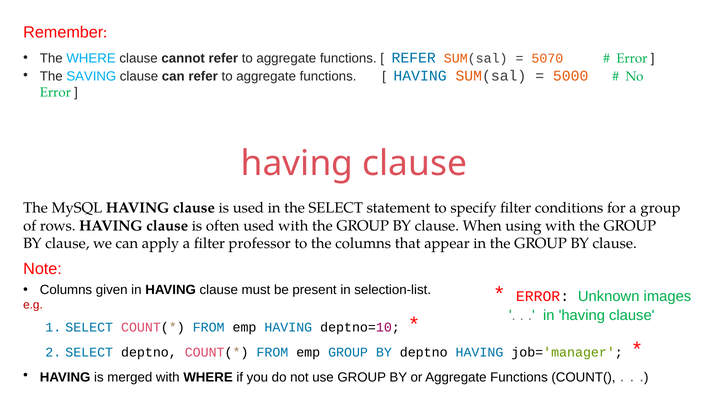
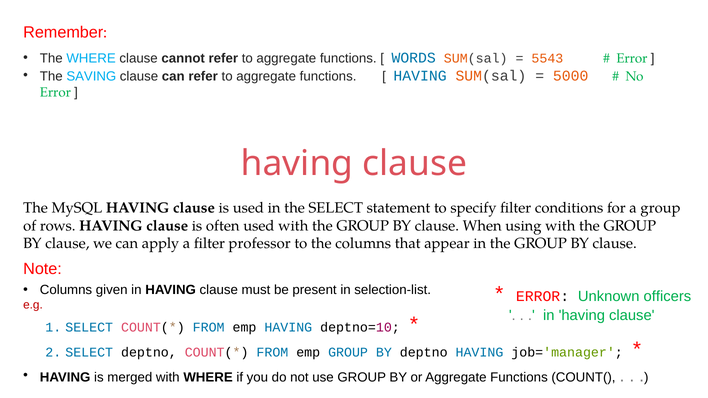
REFER at (414, 58): REFER -> WORDS
5070: 5070 -> 5543
images: images -> officers
